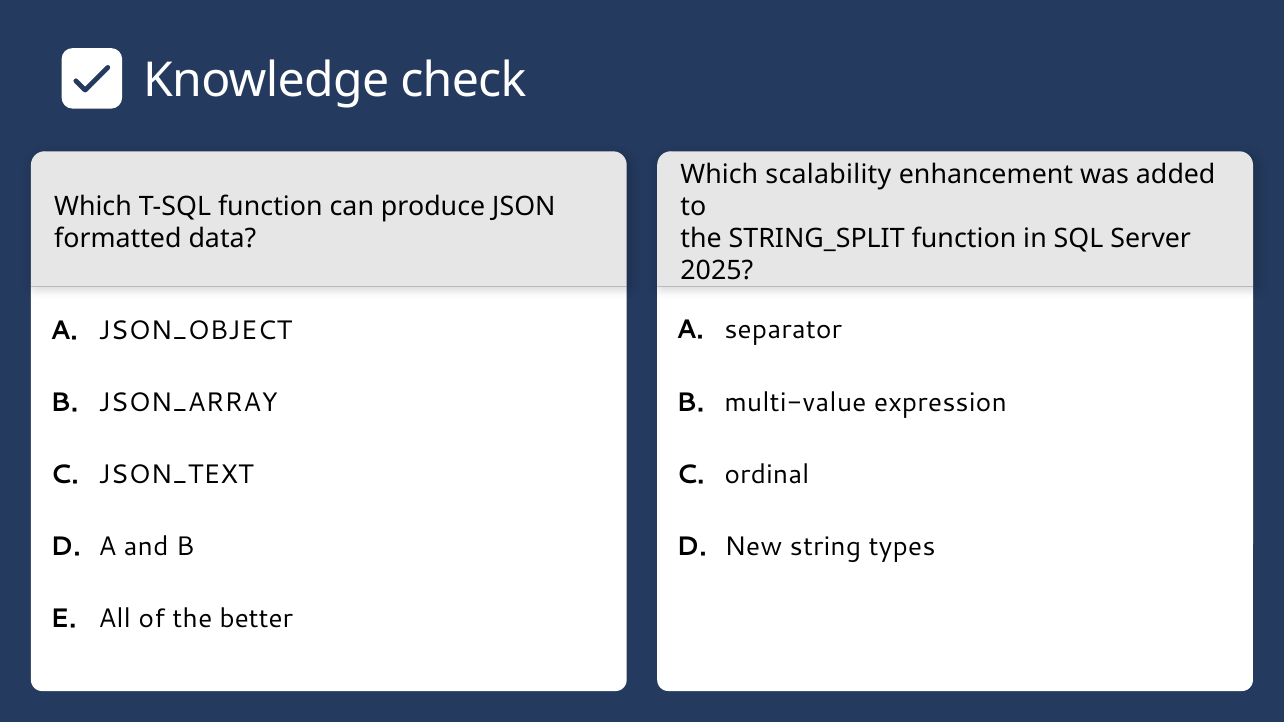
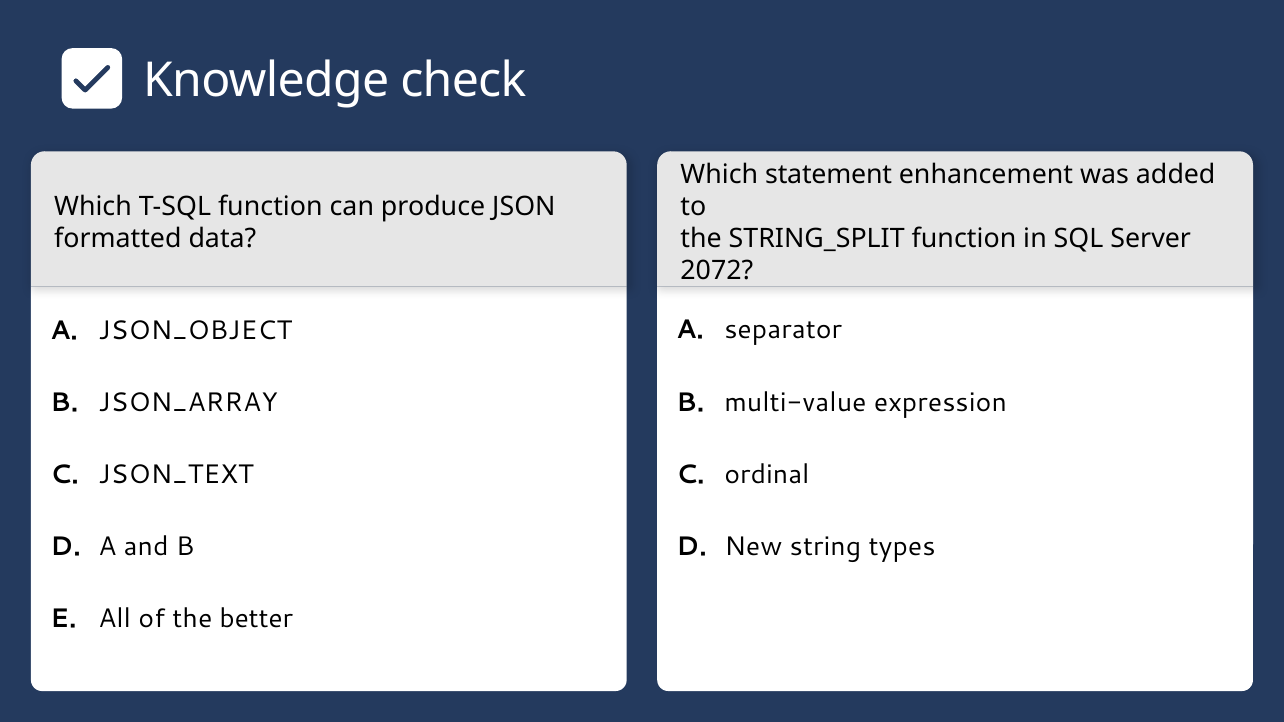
scalability: scalability -> statement
2025: 2025 -> 2072
